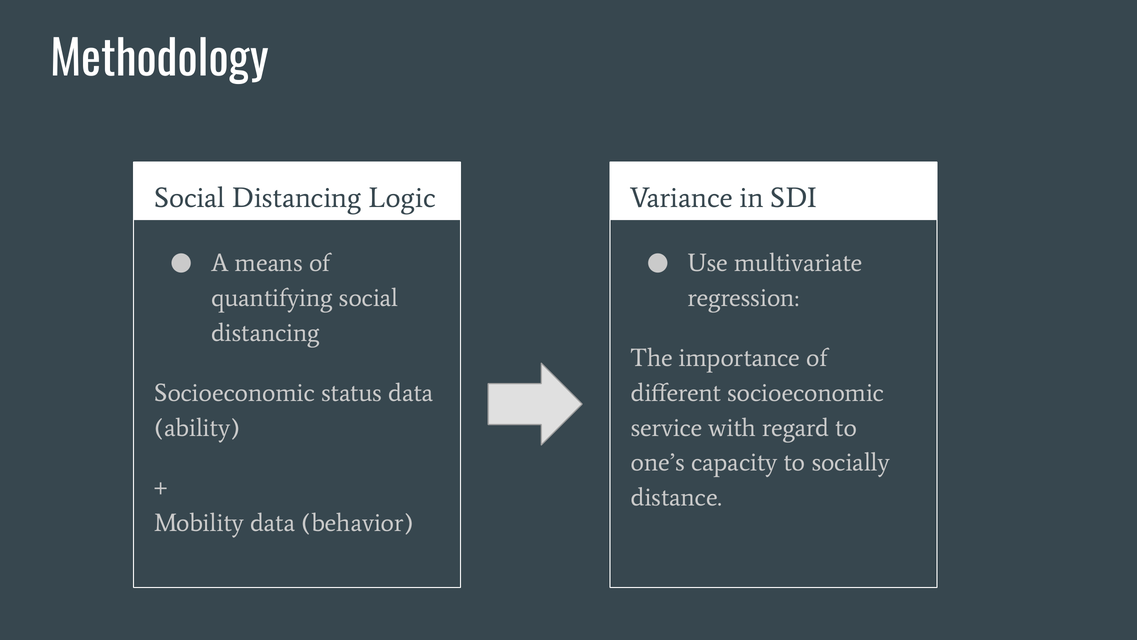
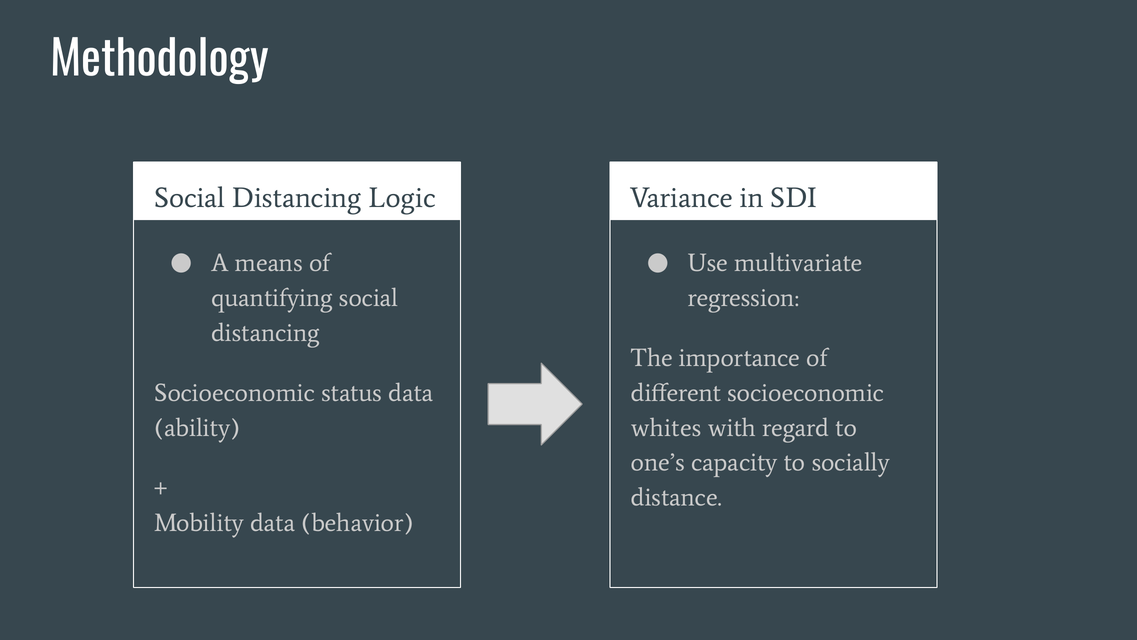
service: service -> whites
